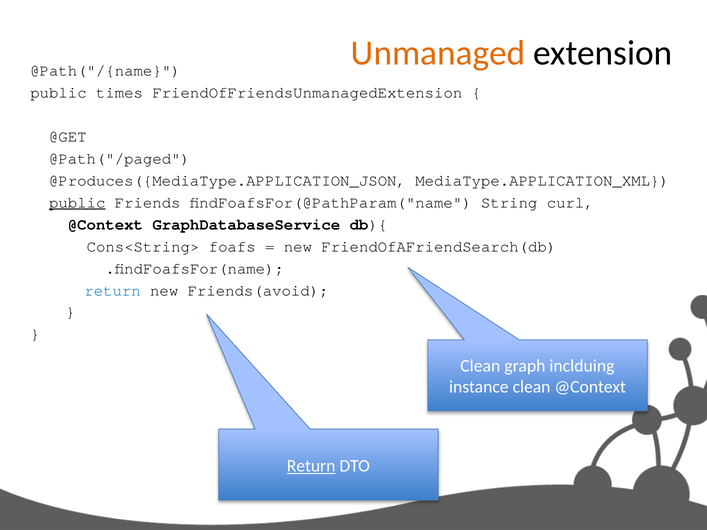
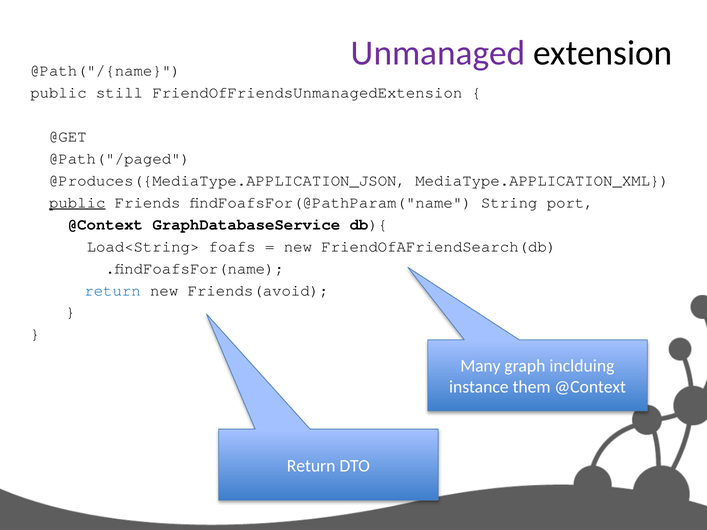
Unmanaged colour: orange -> purple
times: times -> still
curl: curl -> port
Cons<String>: Cons<String> -> Load<String>
Clean at (480, 366): Clean -> Many
instance clean: clean -> them
Return at (311, 466) underline: present -> none
